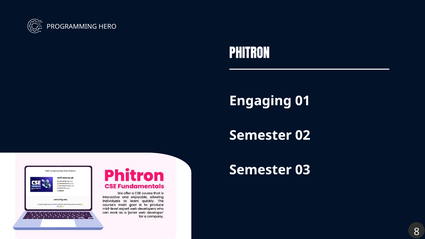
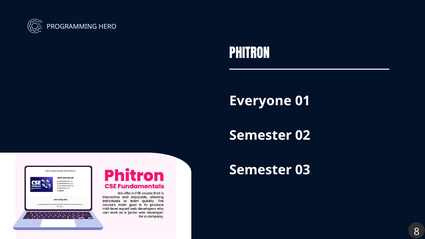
Engaging: Engaging -> Everyone
